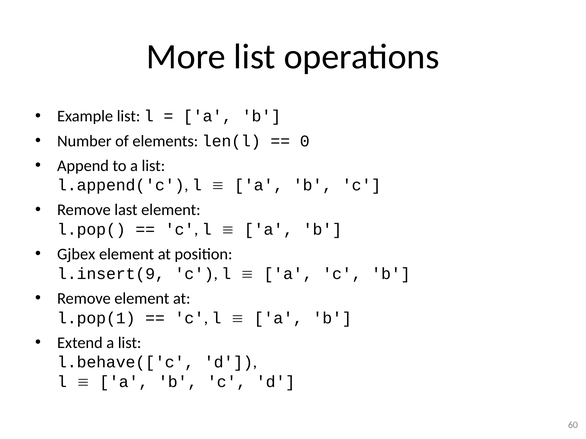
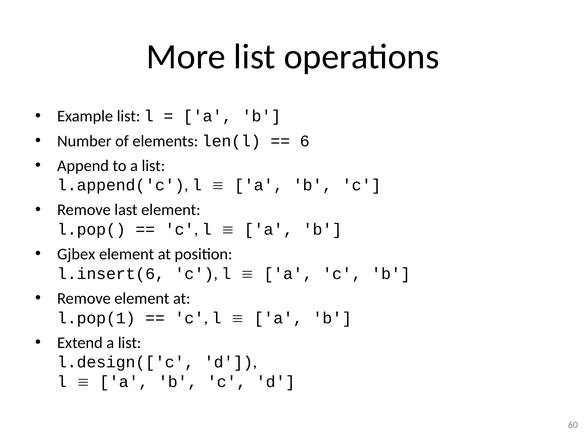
0: 0 -> 6
l.insert(9: l.insert(9 -> l.insert(6
l.behave(['c: l.behave(['c -> l.design(['c
